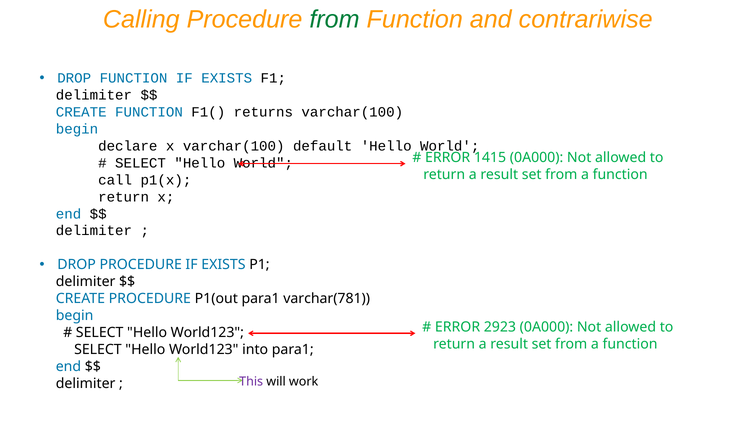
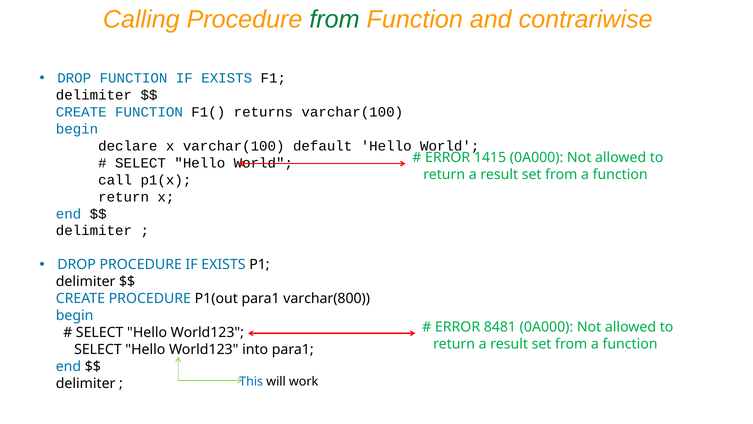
varchar(781: varchar(781 -> varchar(800
2923: 2923 -> 8481
This colour: purple -> blue
